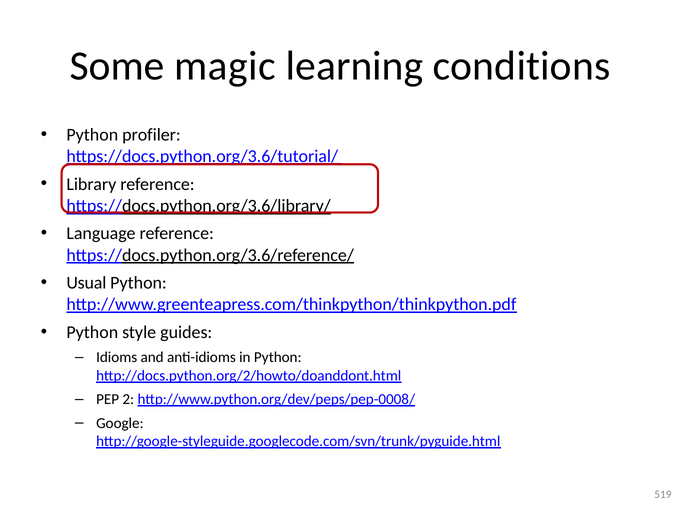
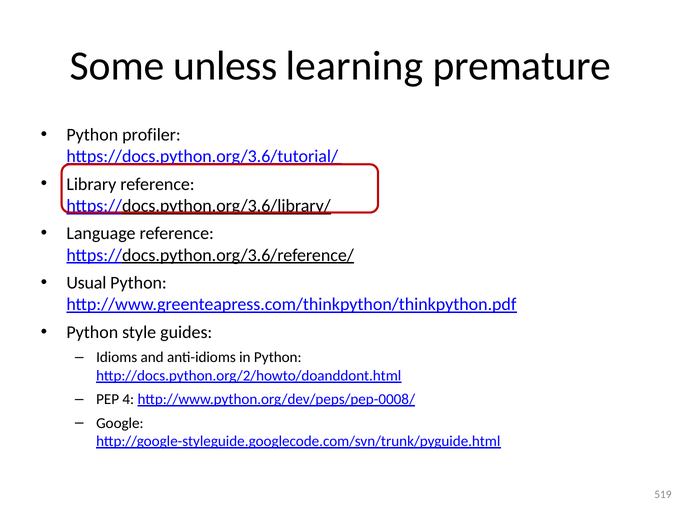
magic: magic -> unless
conditions: conditions -> premature
2: 2 -> 4
